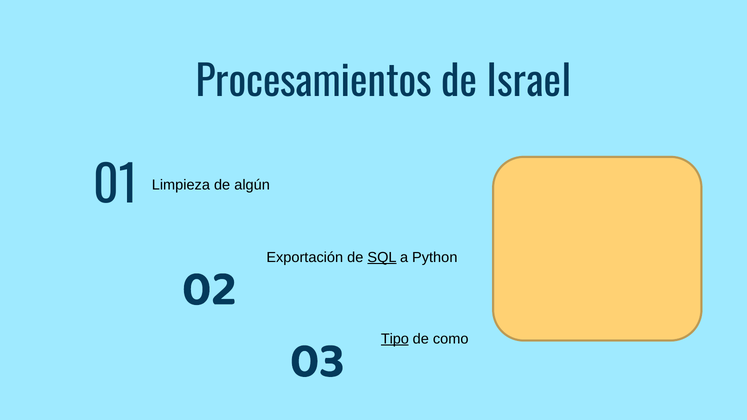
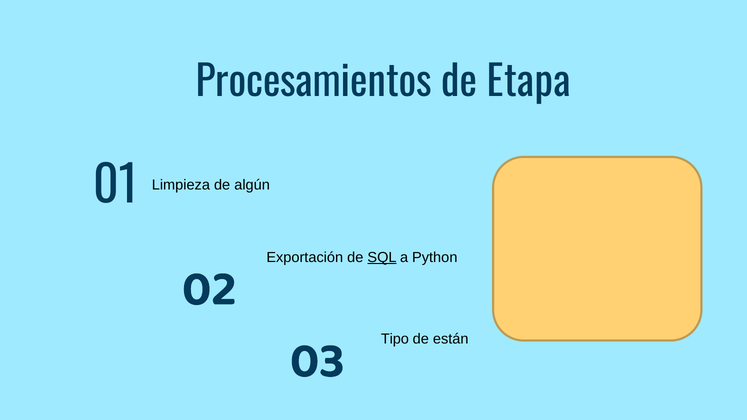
Israel: Israel -> Etapa
Tipo underline: present -> none
como: como -> están
